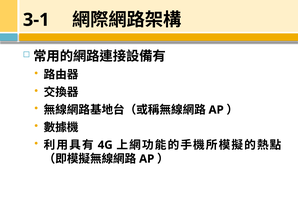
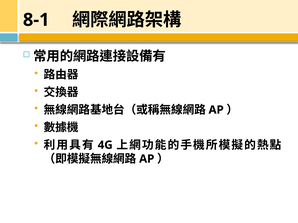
3-1: 3-1 -> 8-1
